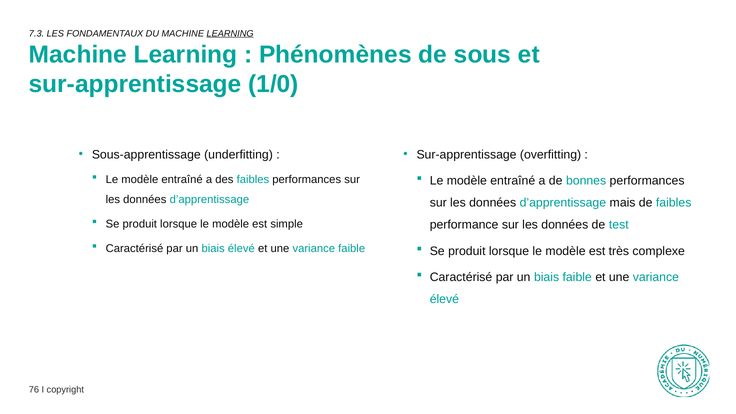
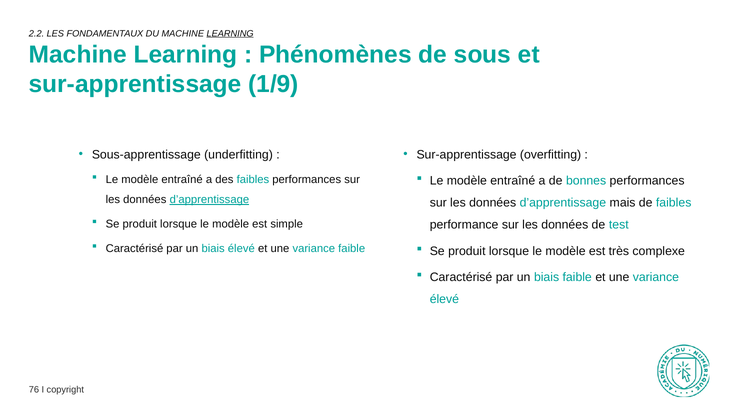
7.3: 7.3 -> 2.2
1/0: 1/0 -> 1/9
d’apprentissage at (209, 200) underline: none -> present
